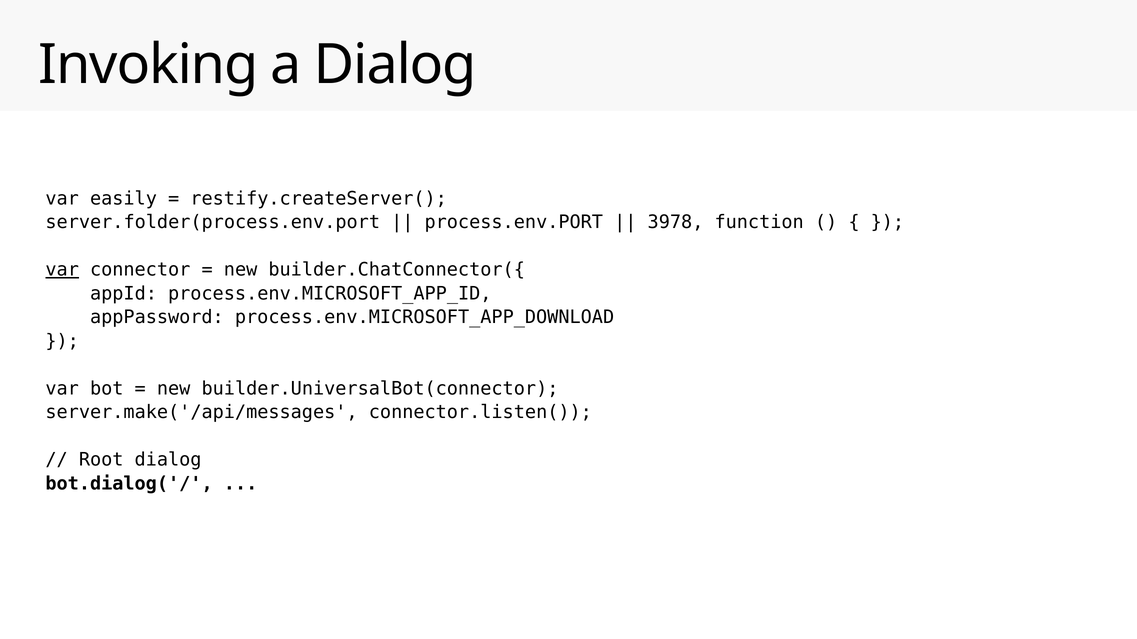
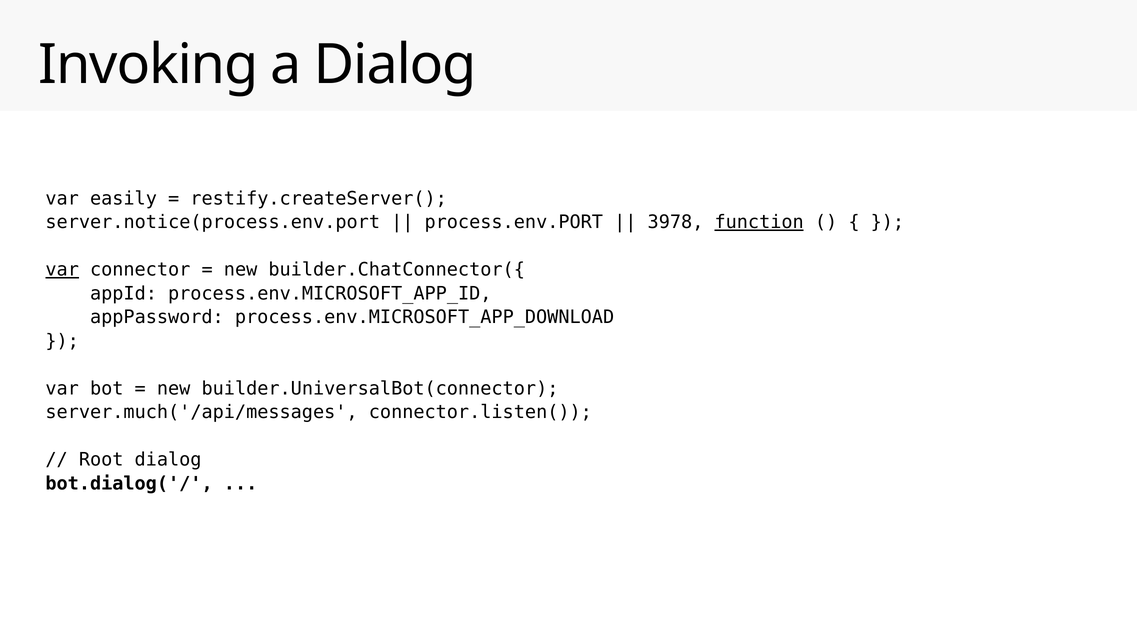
server.folder(process.env.port: server.folder(process.env.port -> server.notice(process.env.port
function underline: none -> present
server.make('/api/messages: server.make('/api/messages -> server.much('/api/messages
